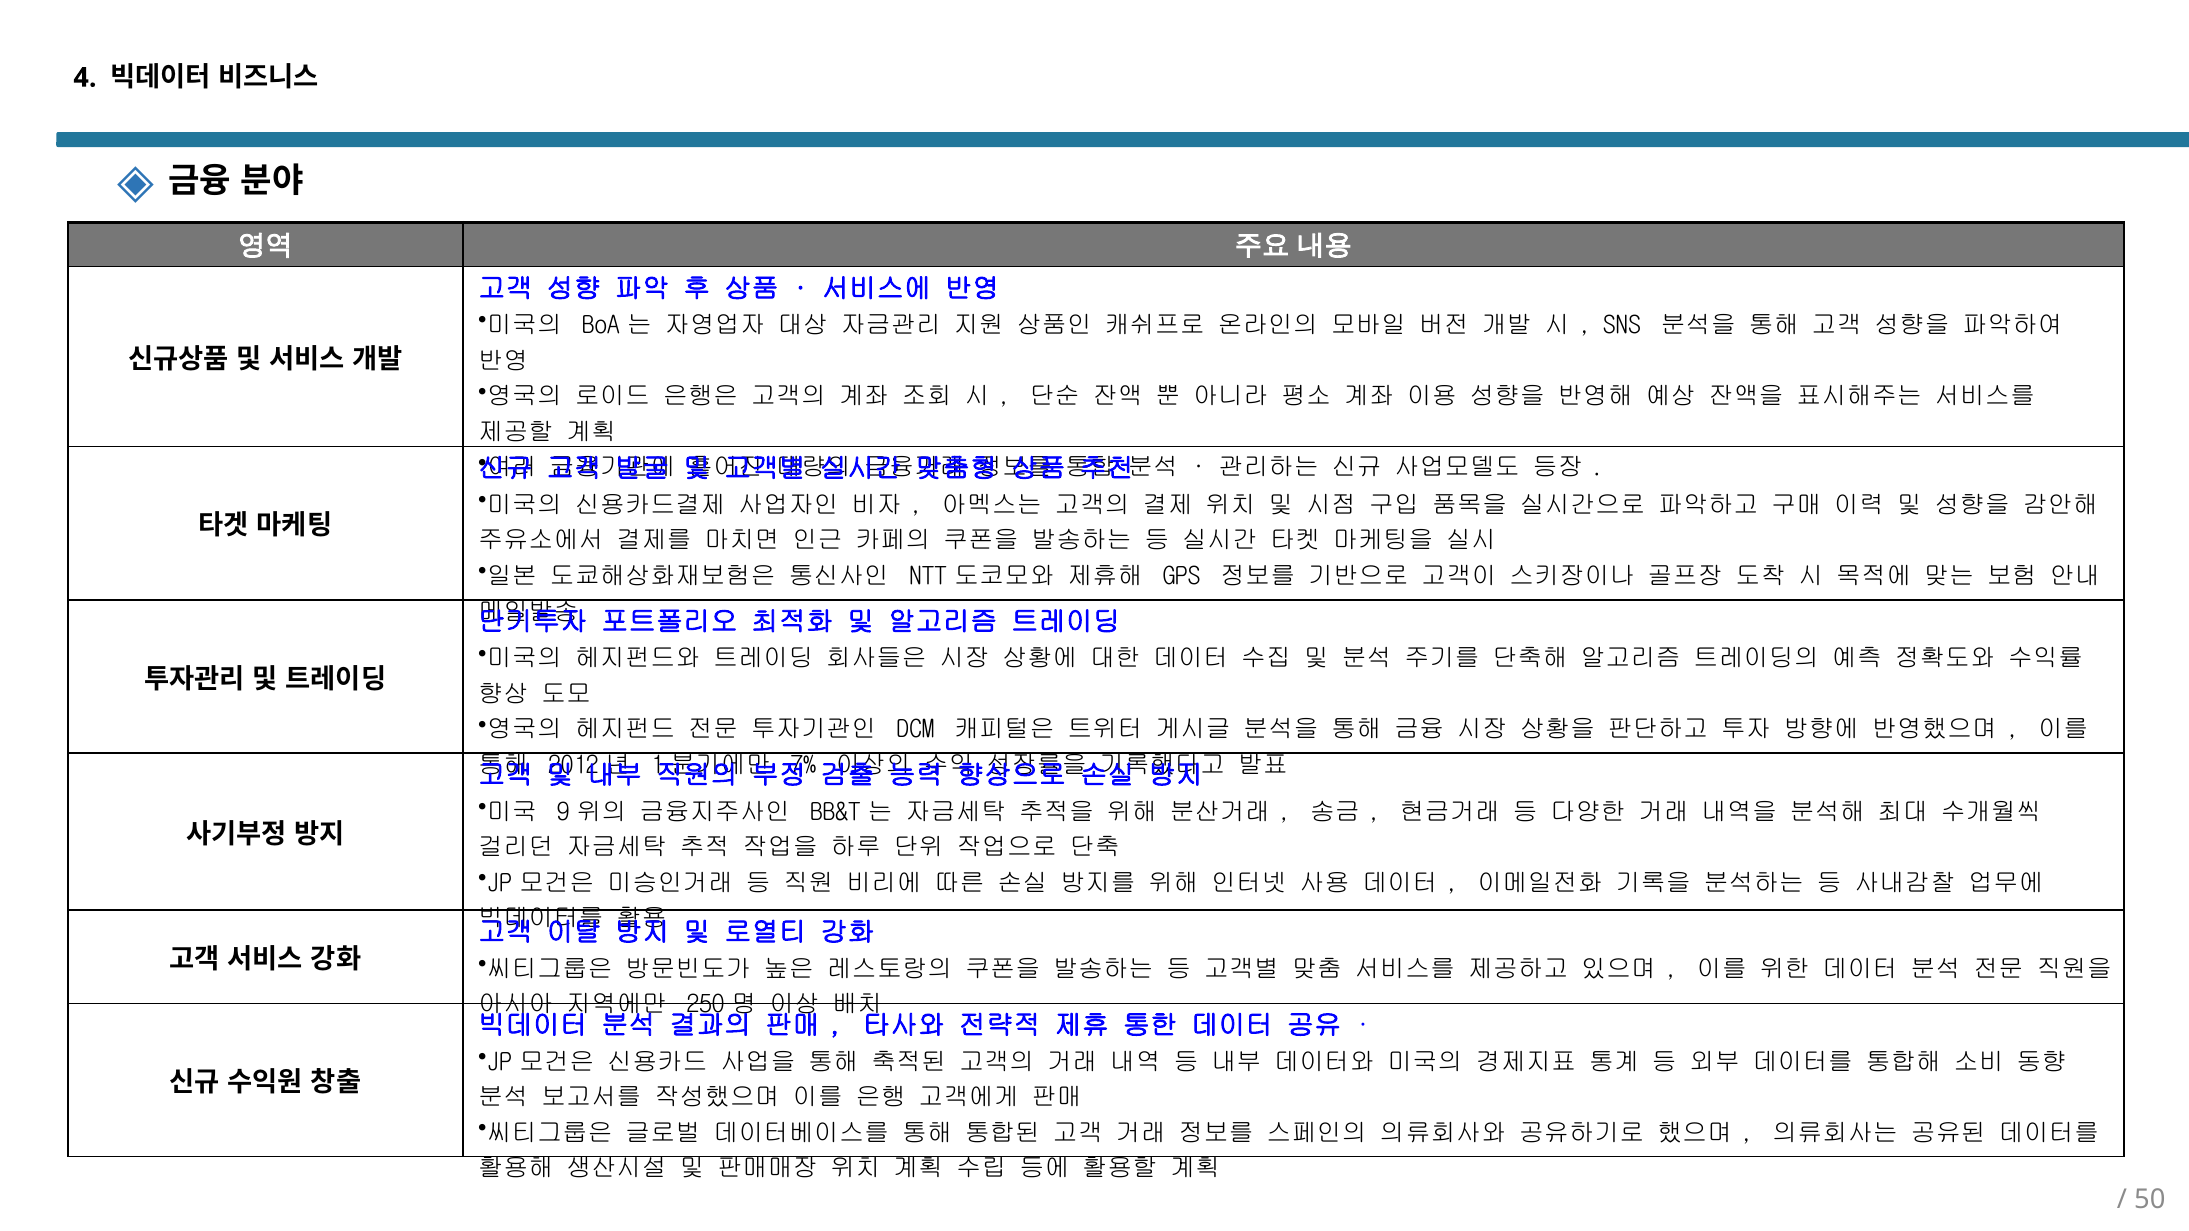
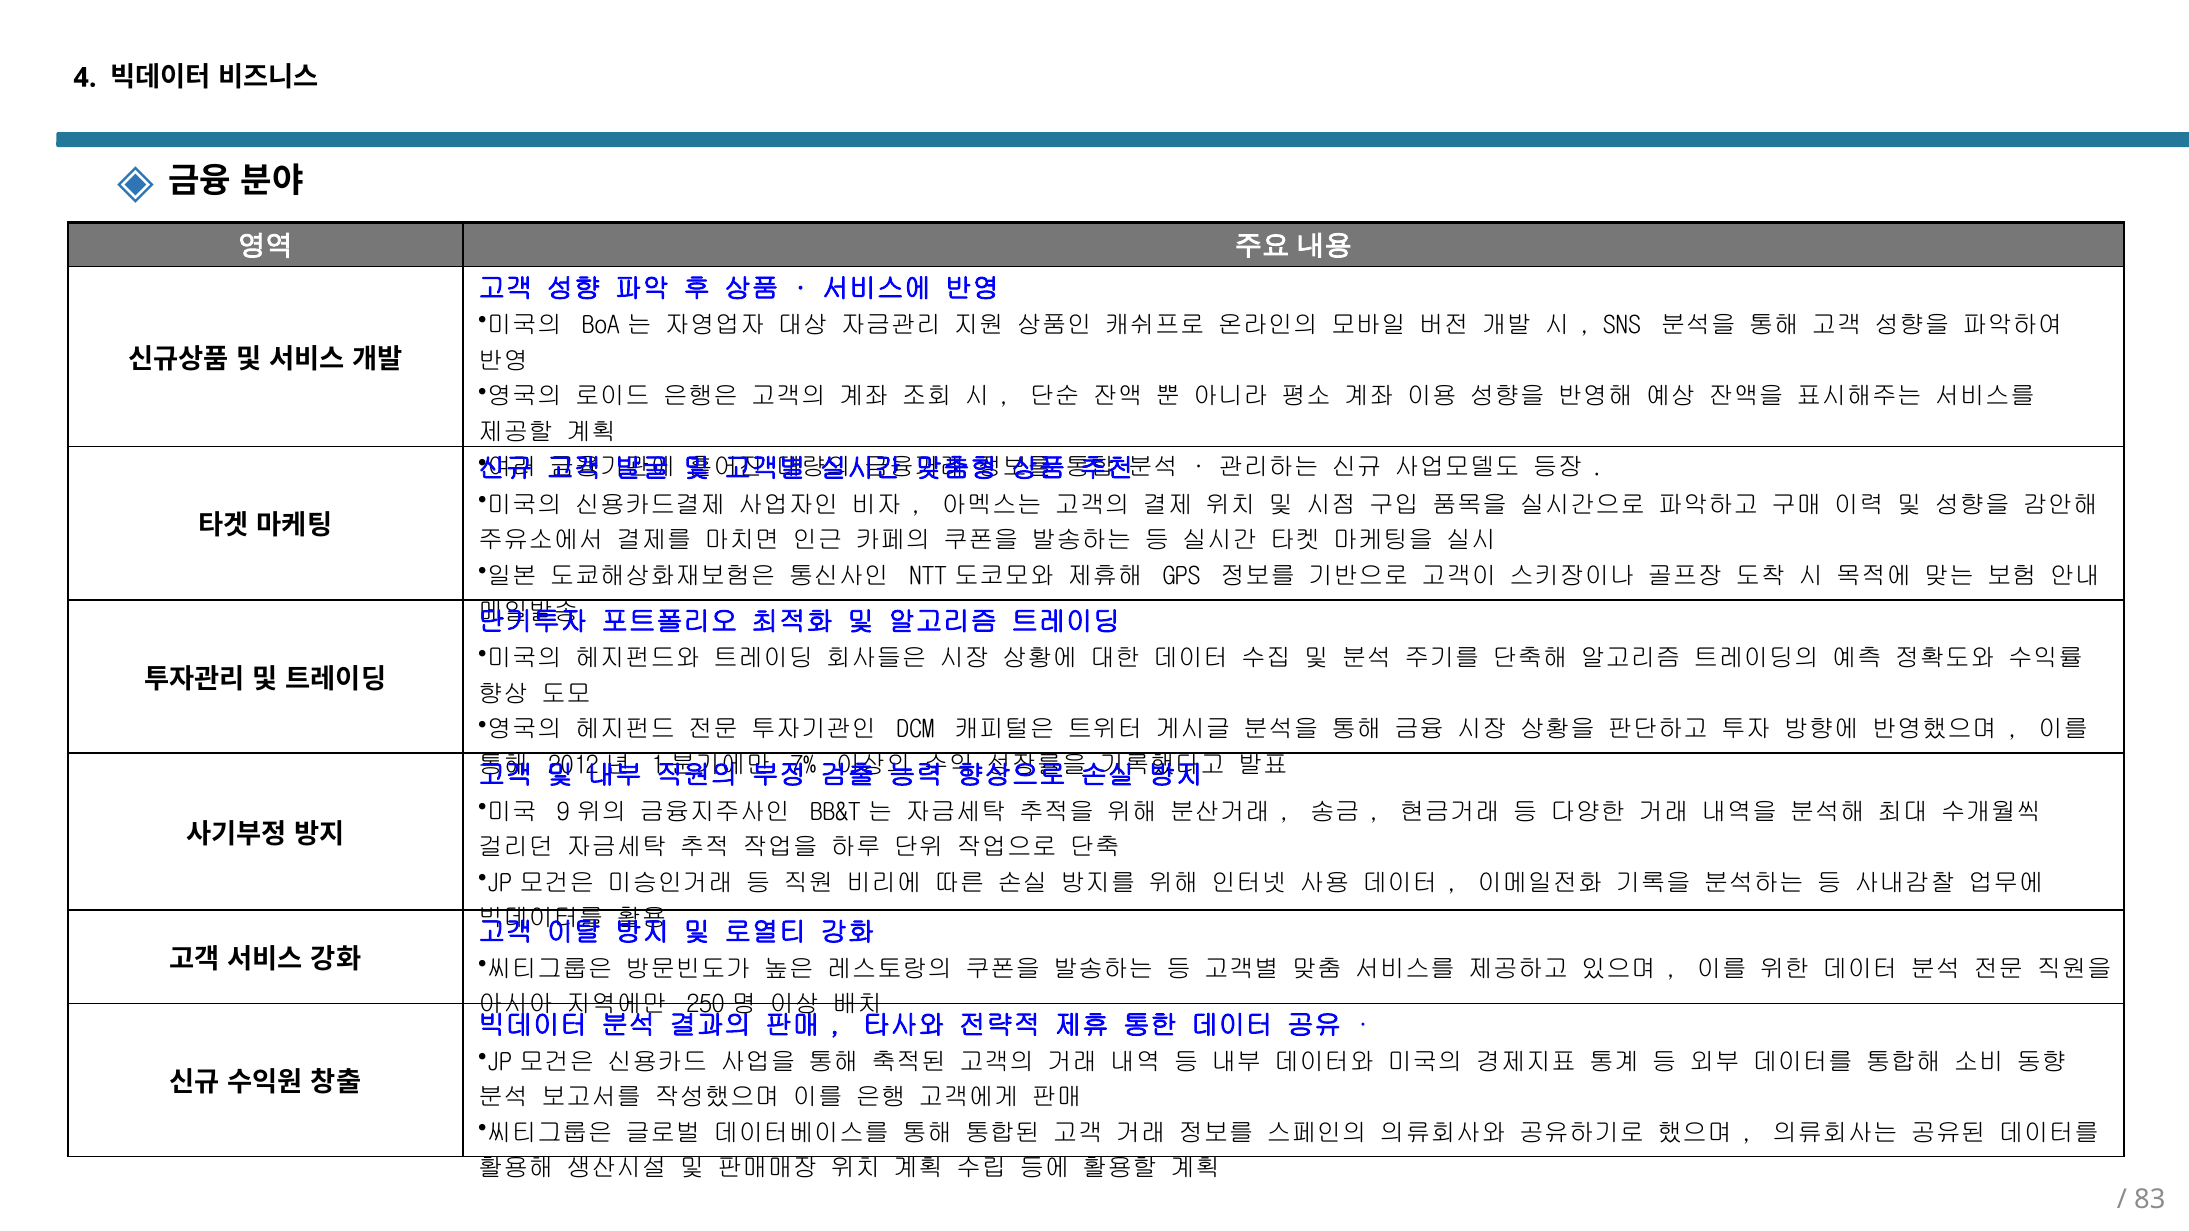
50: 50 -> 83
